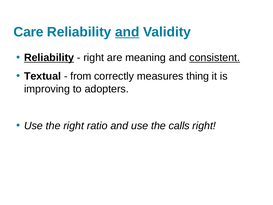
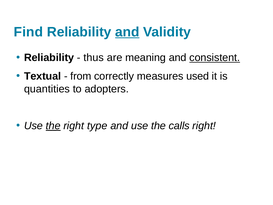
Care: Care -> Find
Reliability at (49, 58) underline: present -> none
right at (94, 58): right -> thus
thing: thing -> used
improving: improving -> quantities
the at (53, 126) underline: none -> present
ratio: ratio -> type
